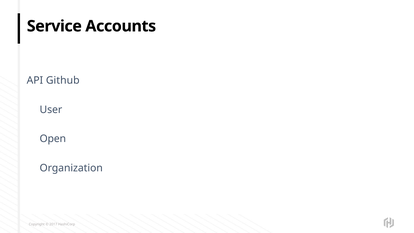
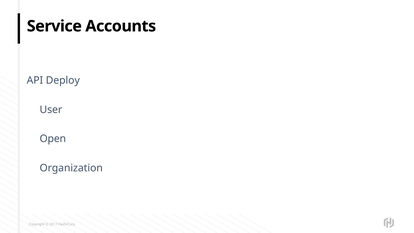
Github: Github -> Deploy
